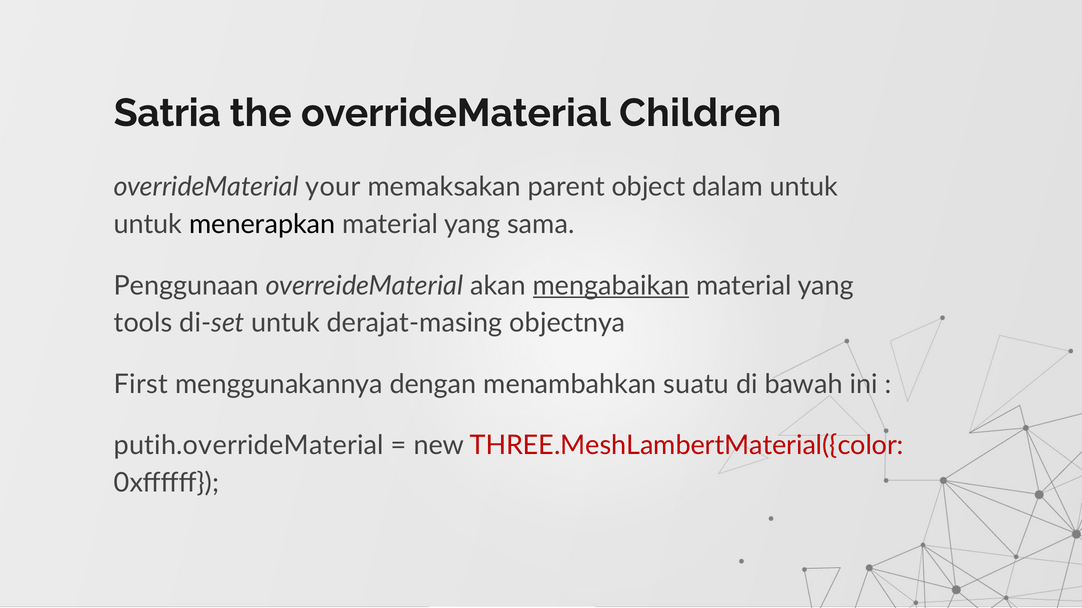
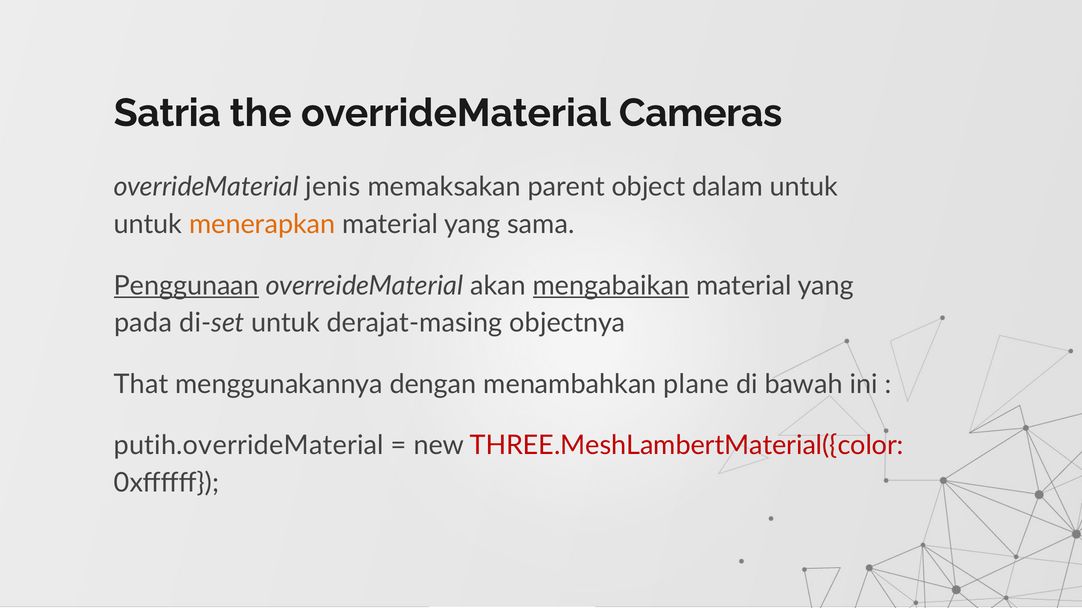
Children: Children -> Cameras
your: your -> jenis
menerapkan colour: black -> orange
Penggunaan underline: none -> present
tools: tools -> pada
First: First -> That
suatu: suatu -> plane
